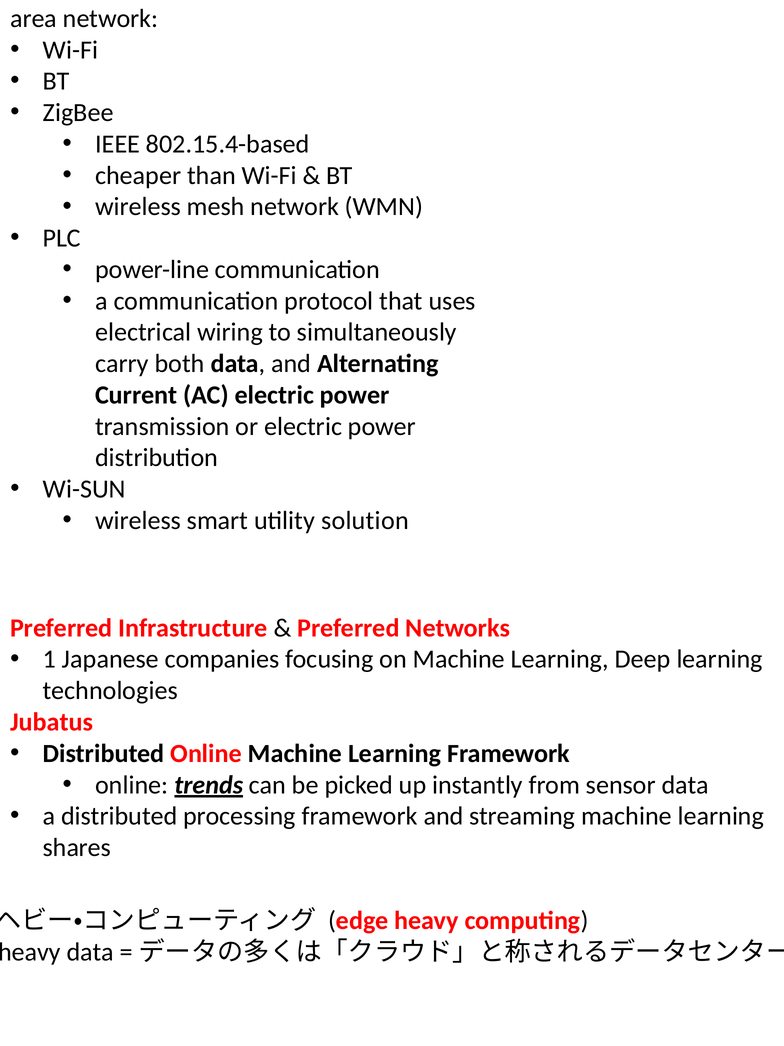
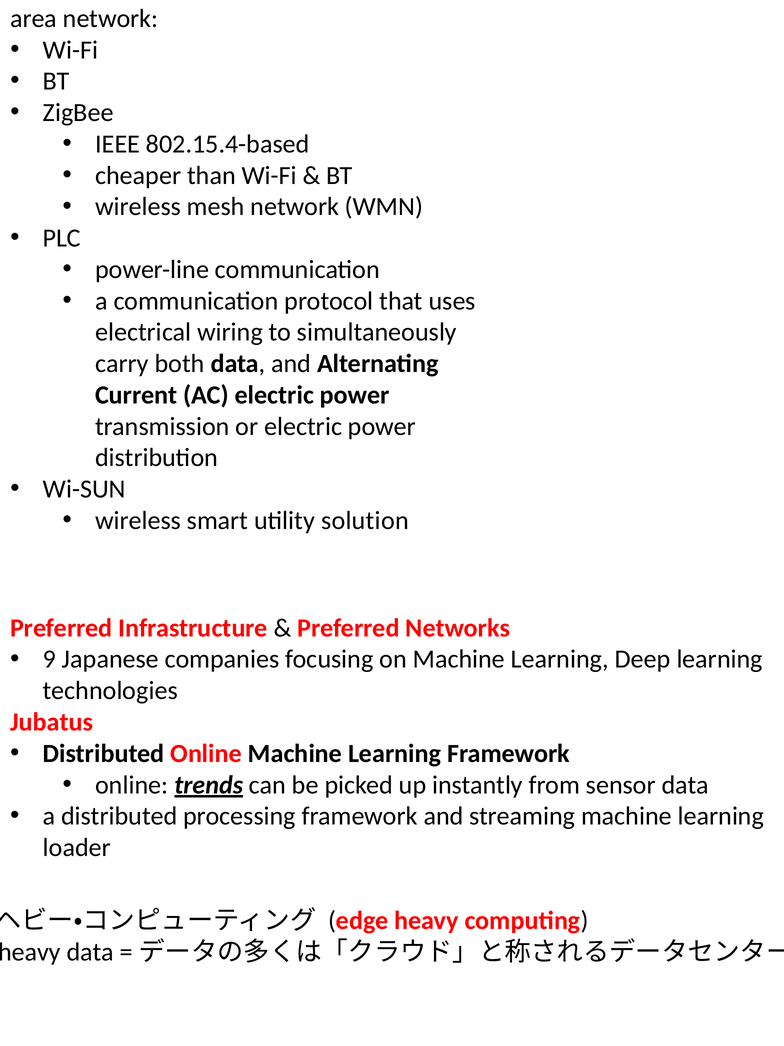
1: 1 -> 9
shares: shares -> loader
